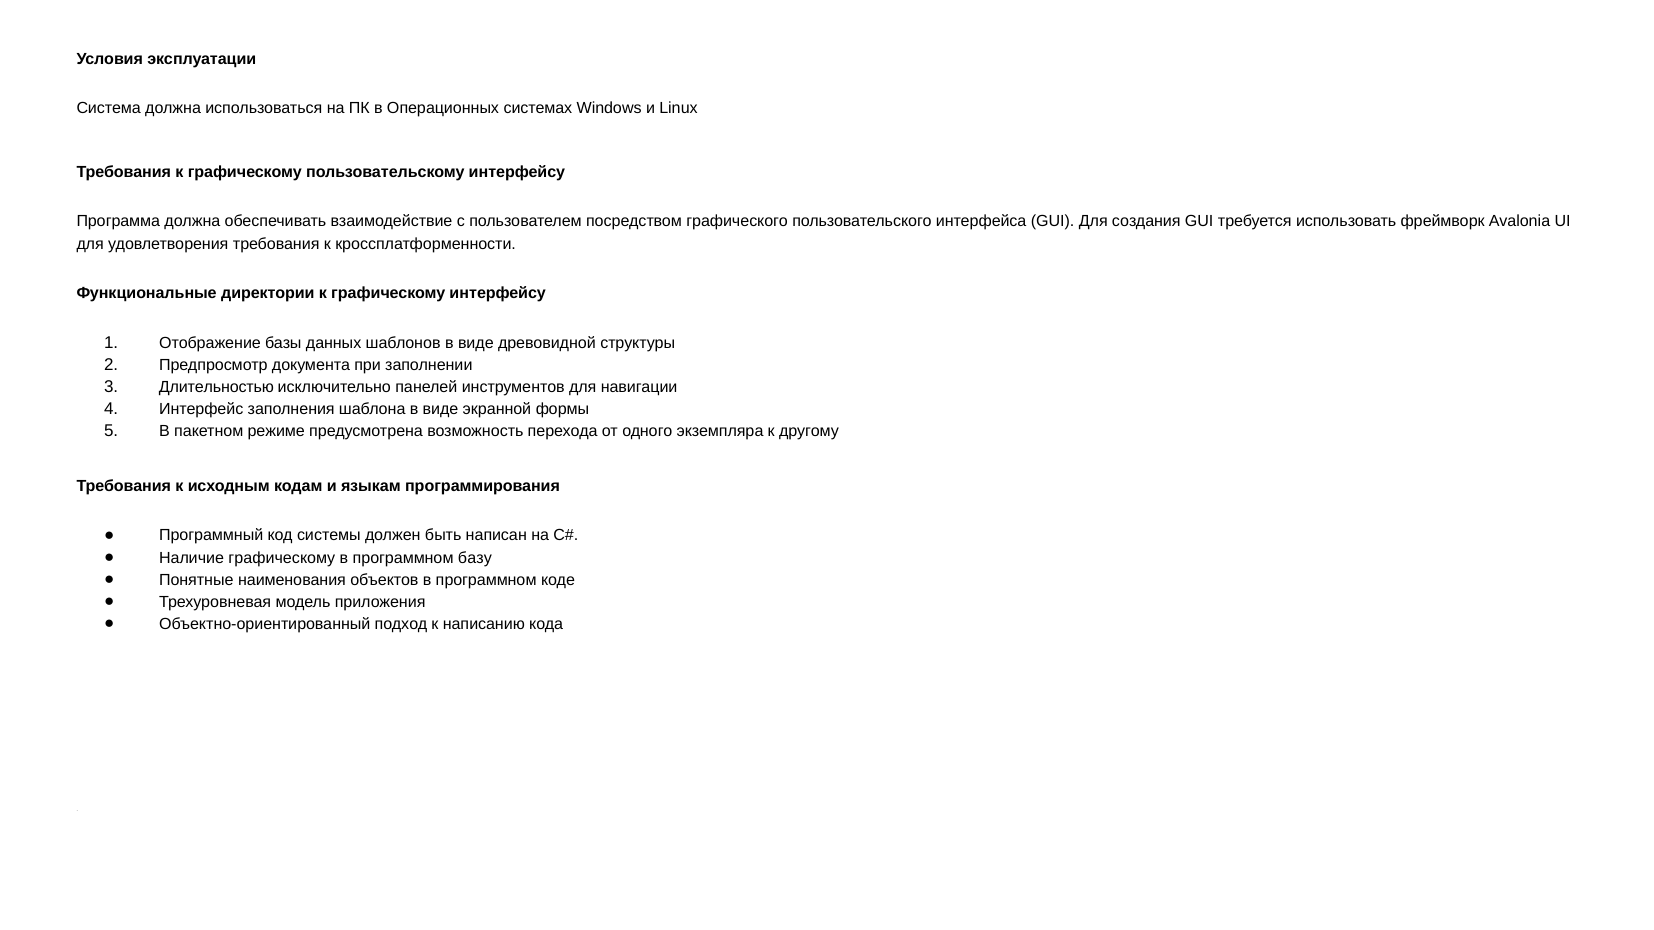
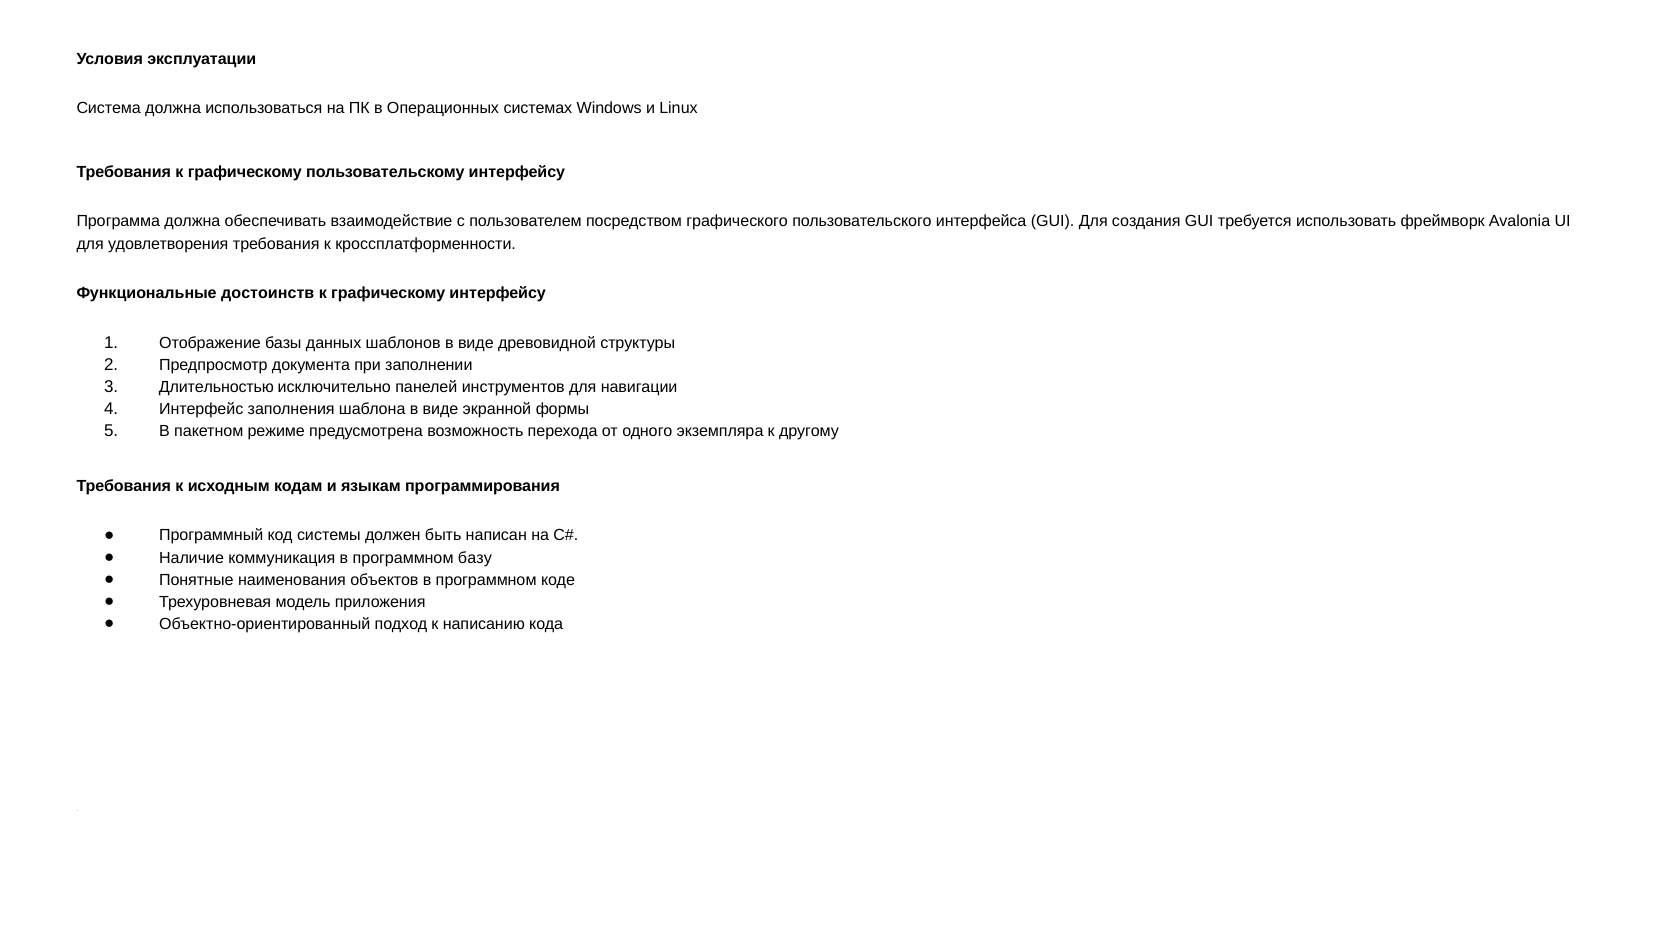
директории: директории -> достоинств
Наличие графическому: графическому -> коммуникация
